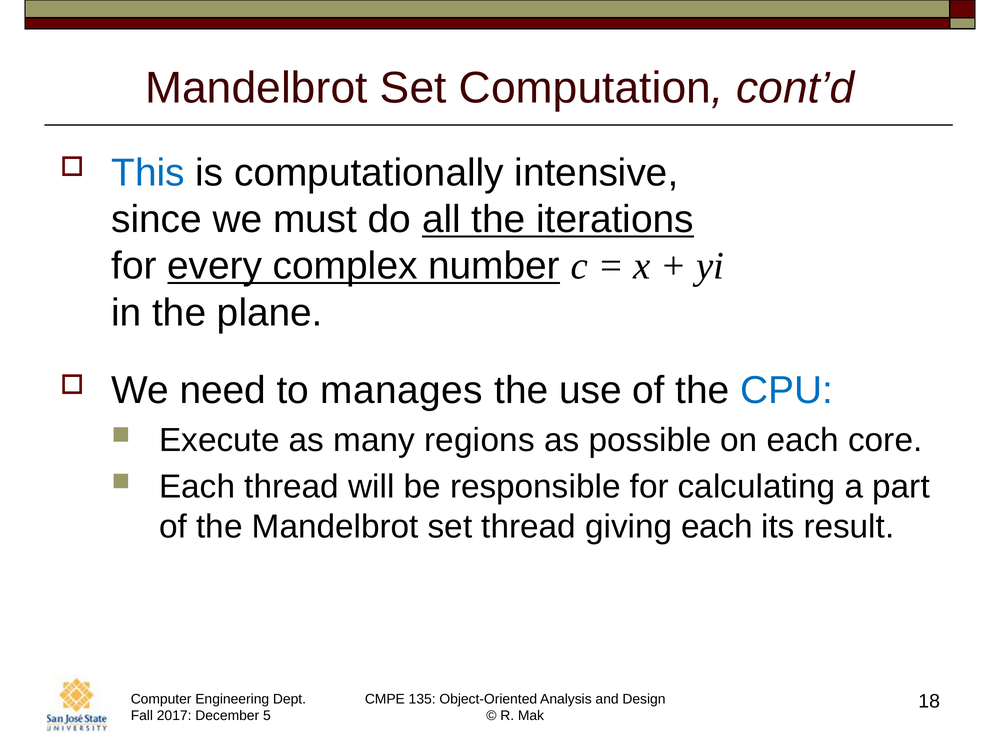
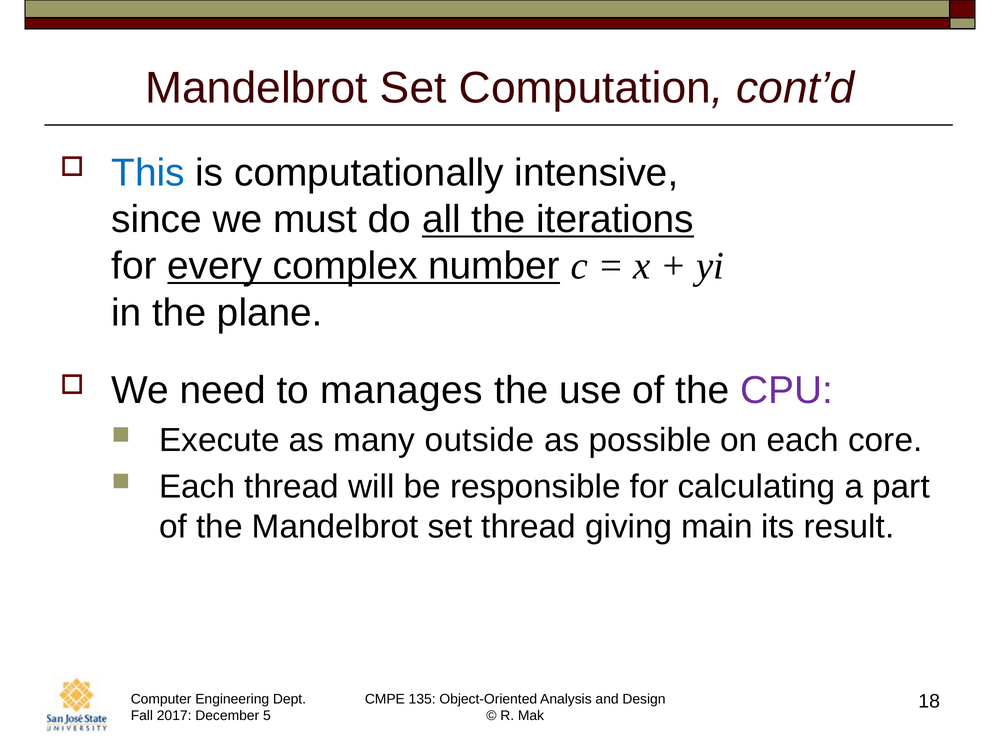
CPU colour: blue -> purple
regions: regions -> outside
giving each: each -> main
